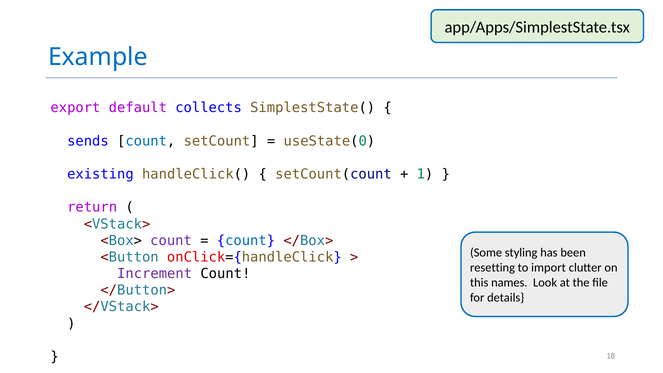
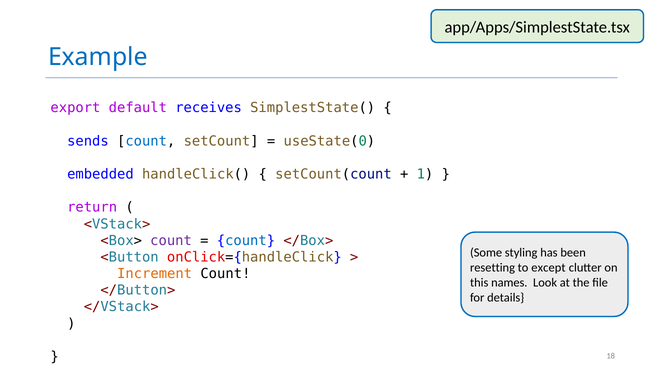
collects: collects -> receives
existing: existing -> embedded
import: import -> except
Increment colour: purple -> orange
